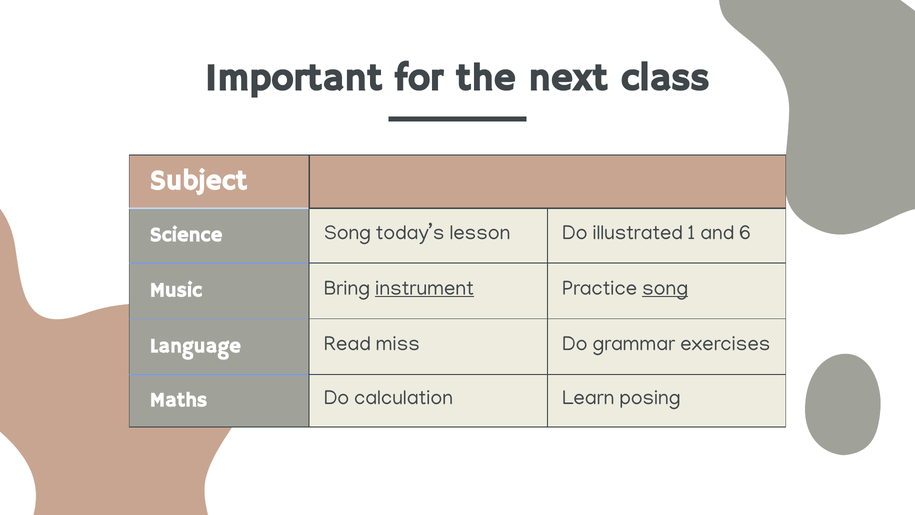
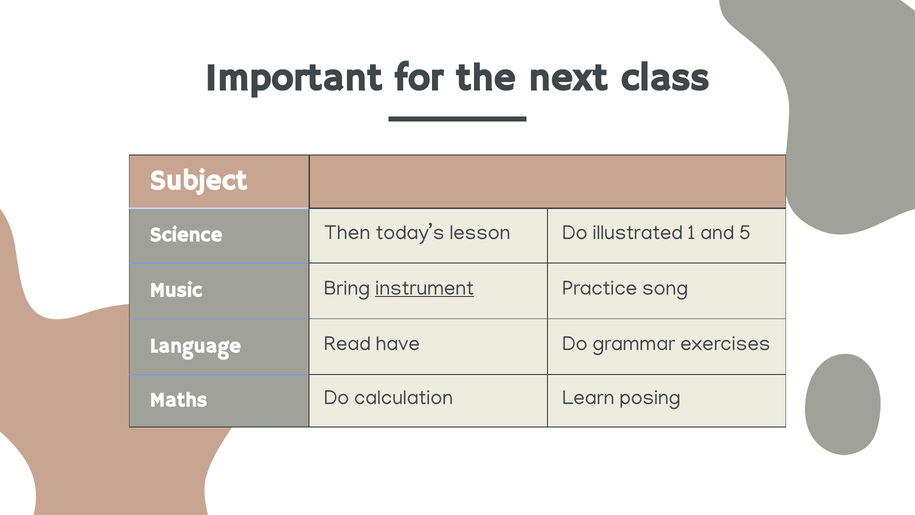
Science Song: Song -> Then
6: 6 -> 5
song at (665, 288) underline: present -> none
miss: miss -> have
